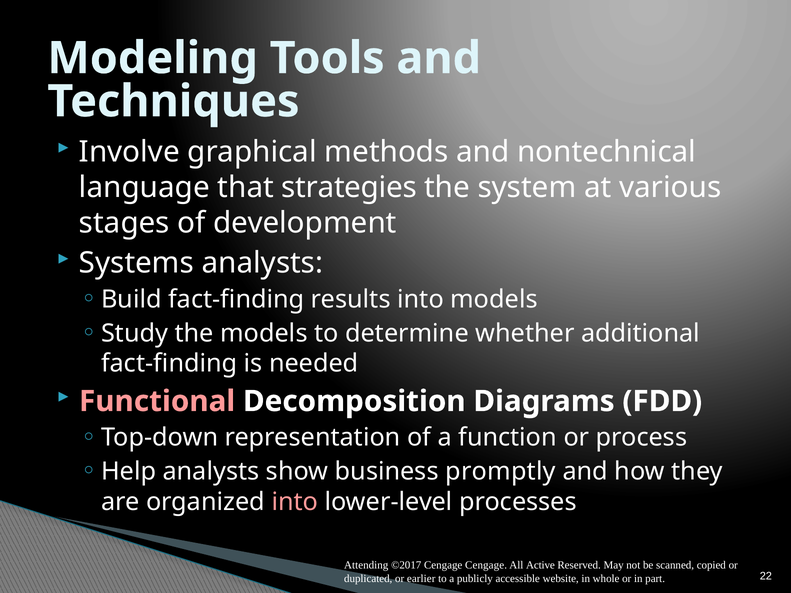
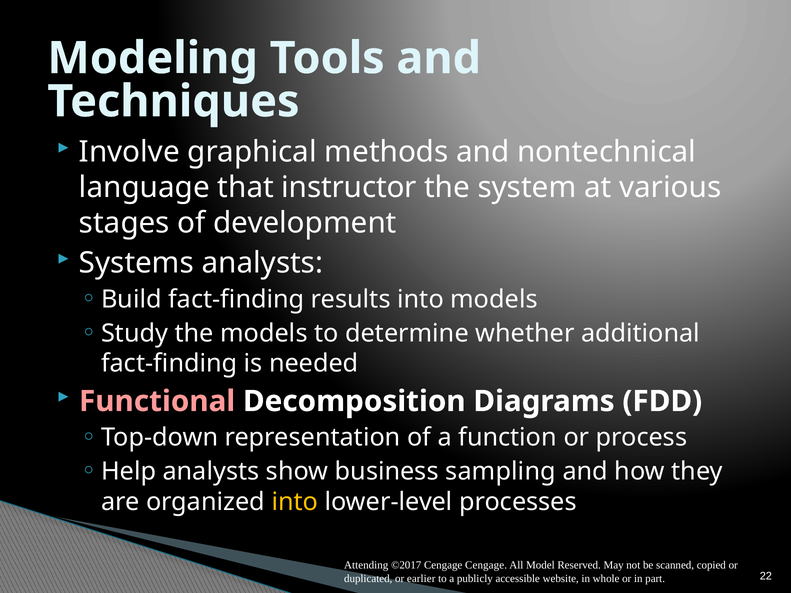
strategies: strategies -> instructor
promptly: promptly -> sampling
into at (295, 502) colour: pink -> yellow
Active: Active -> Model
